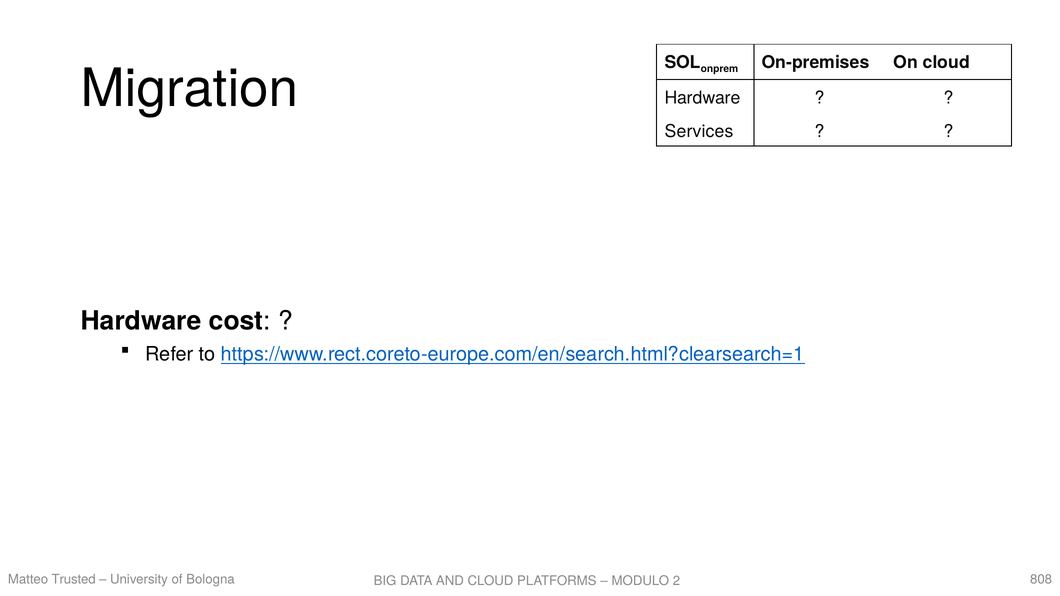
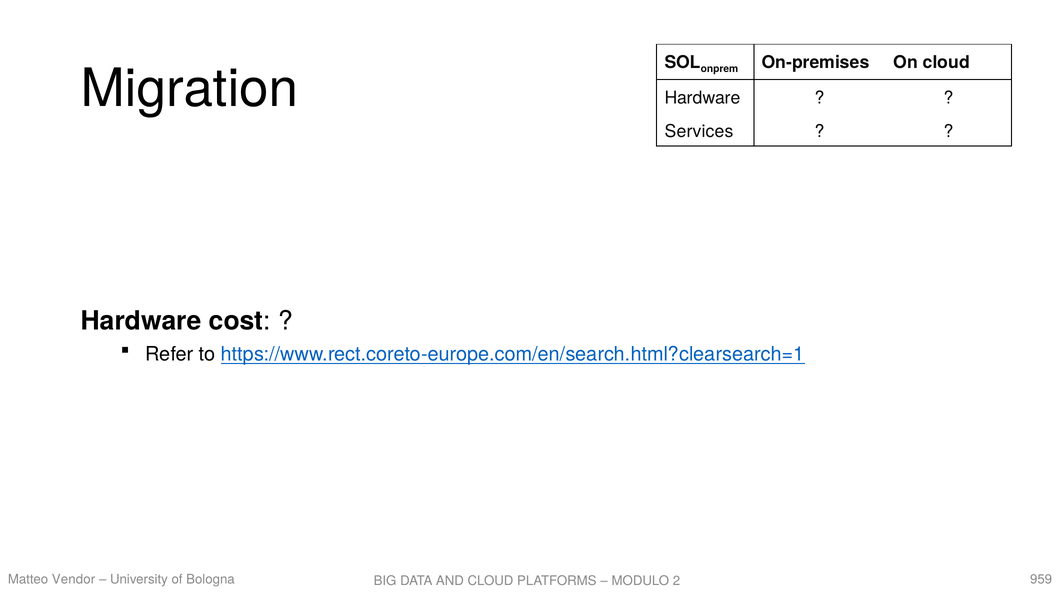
Trusted: Trusted -> Vendor
808: 808 -> 959
